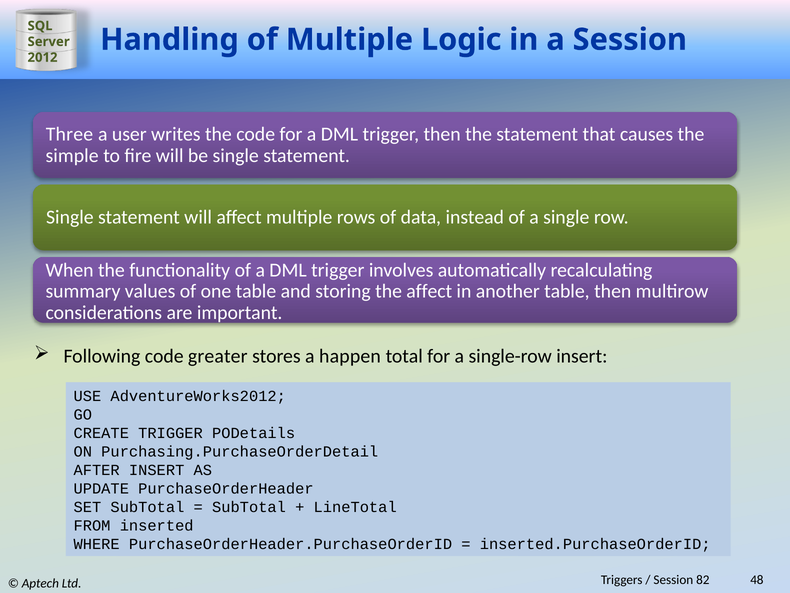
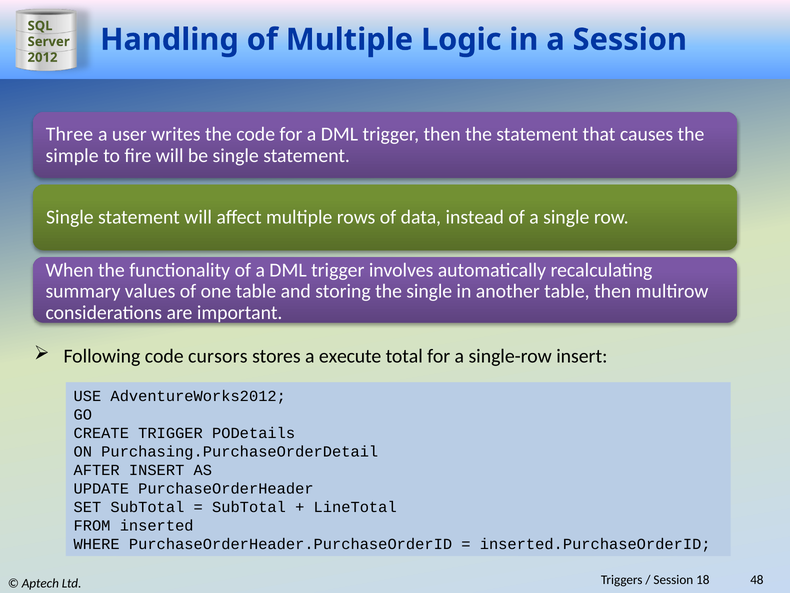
the affect: affect -> single
greater: greater -> cursors
happen: happen -> execute
82: 82 -> 18
